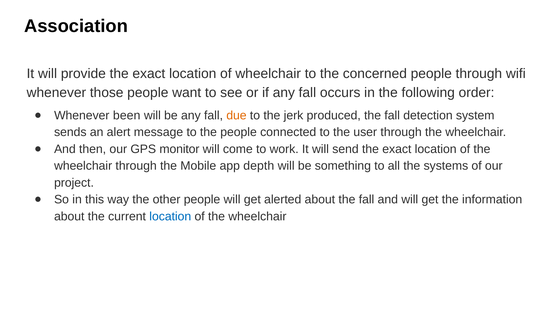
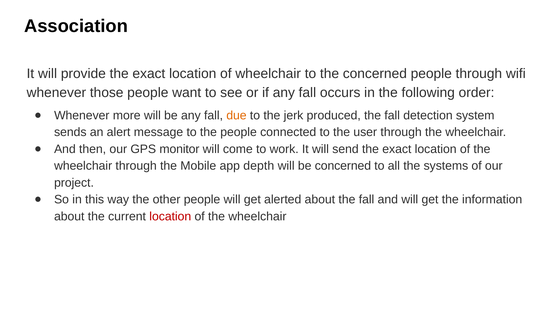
been: been -> more
be something: something -> concerned
location at (170, 216) colour: blue -> red
